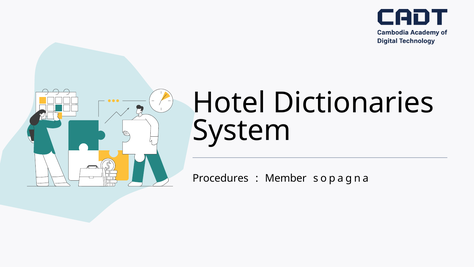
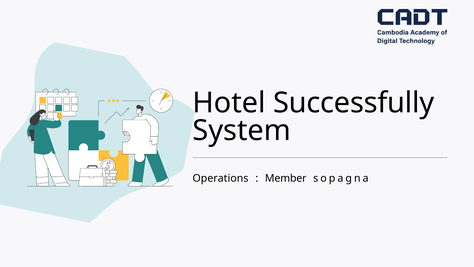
Dictionaries: Dictionaries -> Successfully
Procedures: Procedures -> Operations
